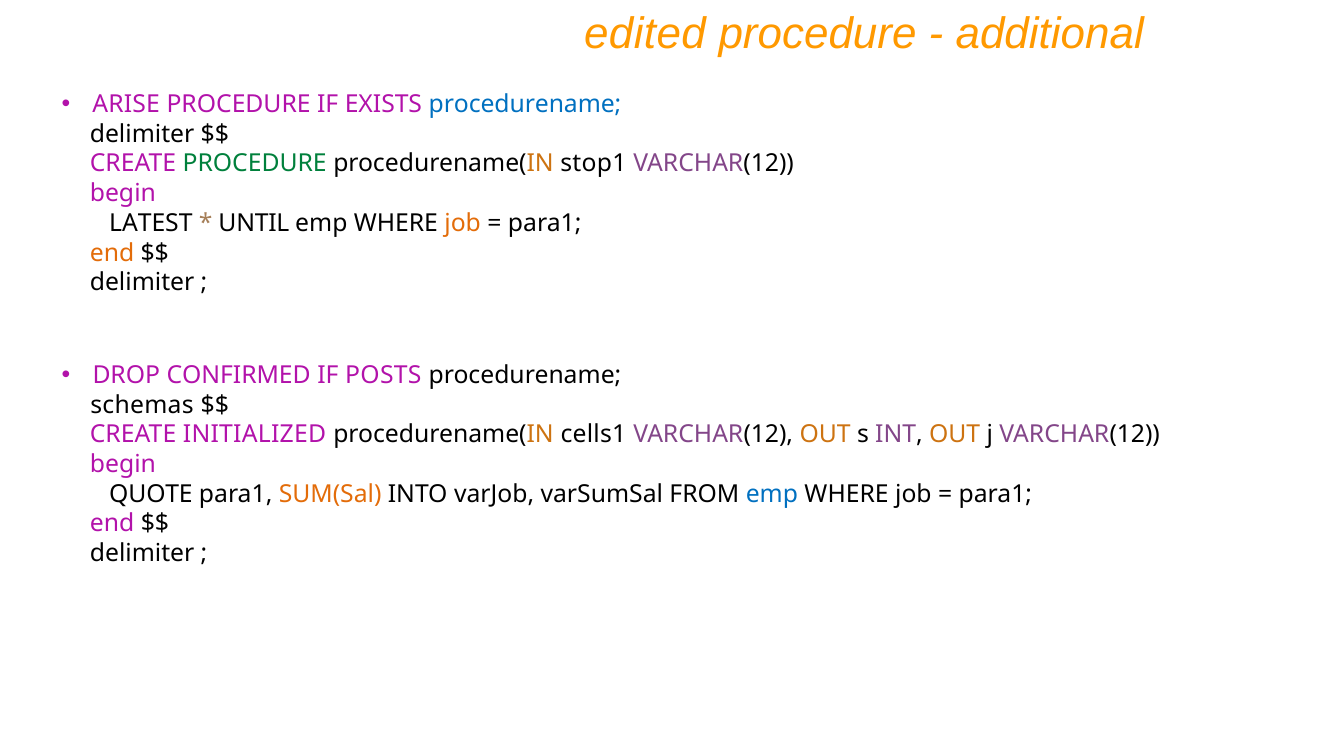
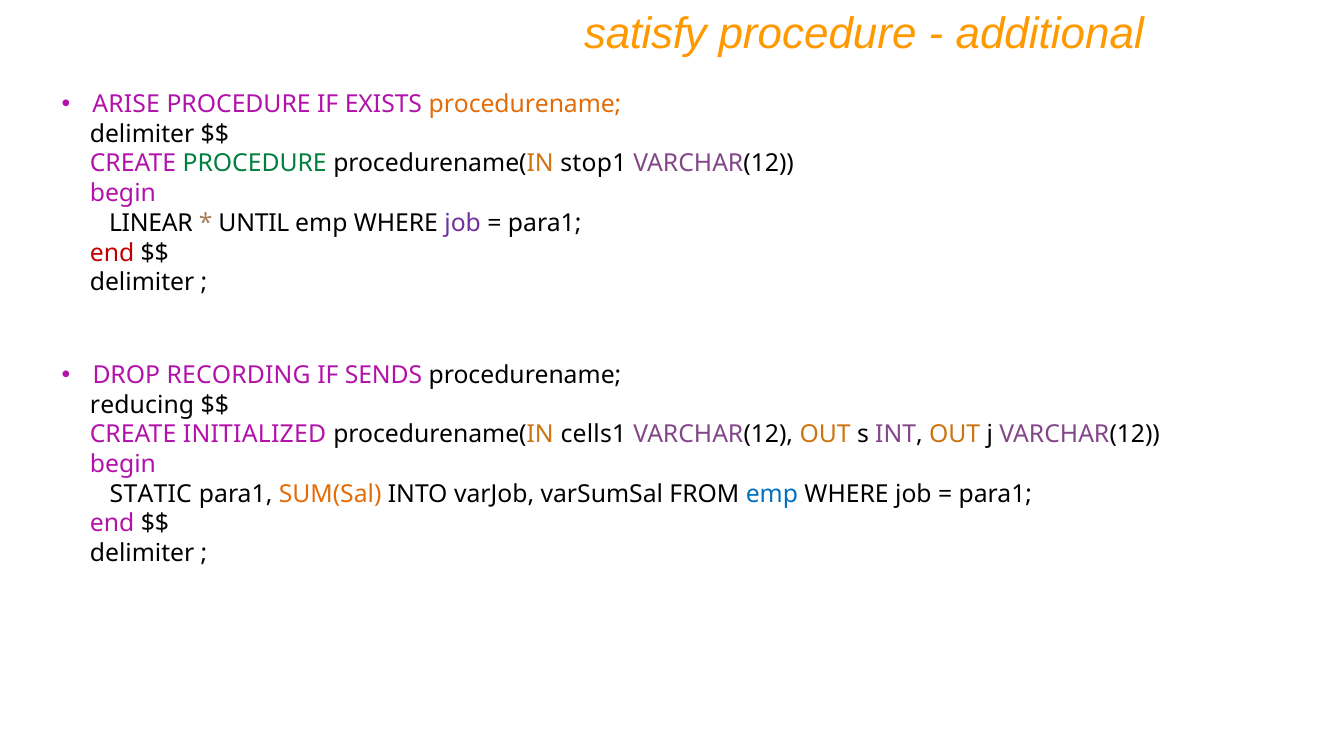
edited: edited -> satisfy
procedurename at (525, 104) colour: blue -> orange
LATEST: LATEST -> LINEAR
job at (463, 223) colour: orange -> purple
end at (112, 253) colour: orange -> red
CONFIRMED: CONFIRMED -> RECORDING
POSTS: POSTS -> SENDS
schemas: schemas -> reducing
QUOTE: QUOTE -> STATIC
